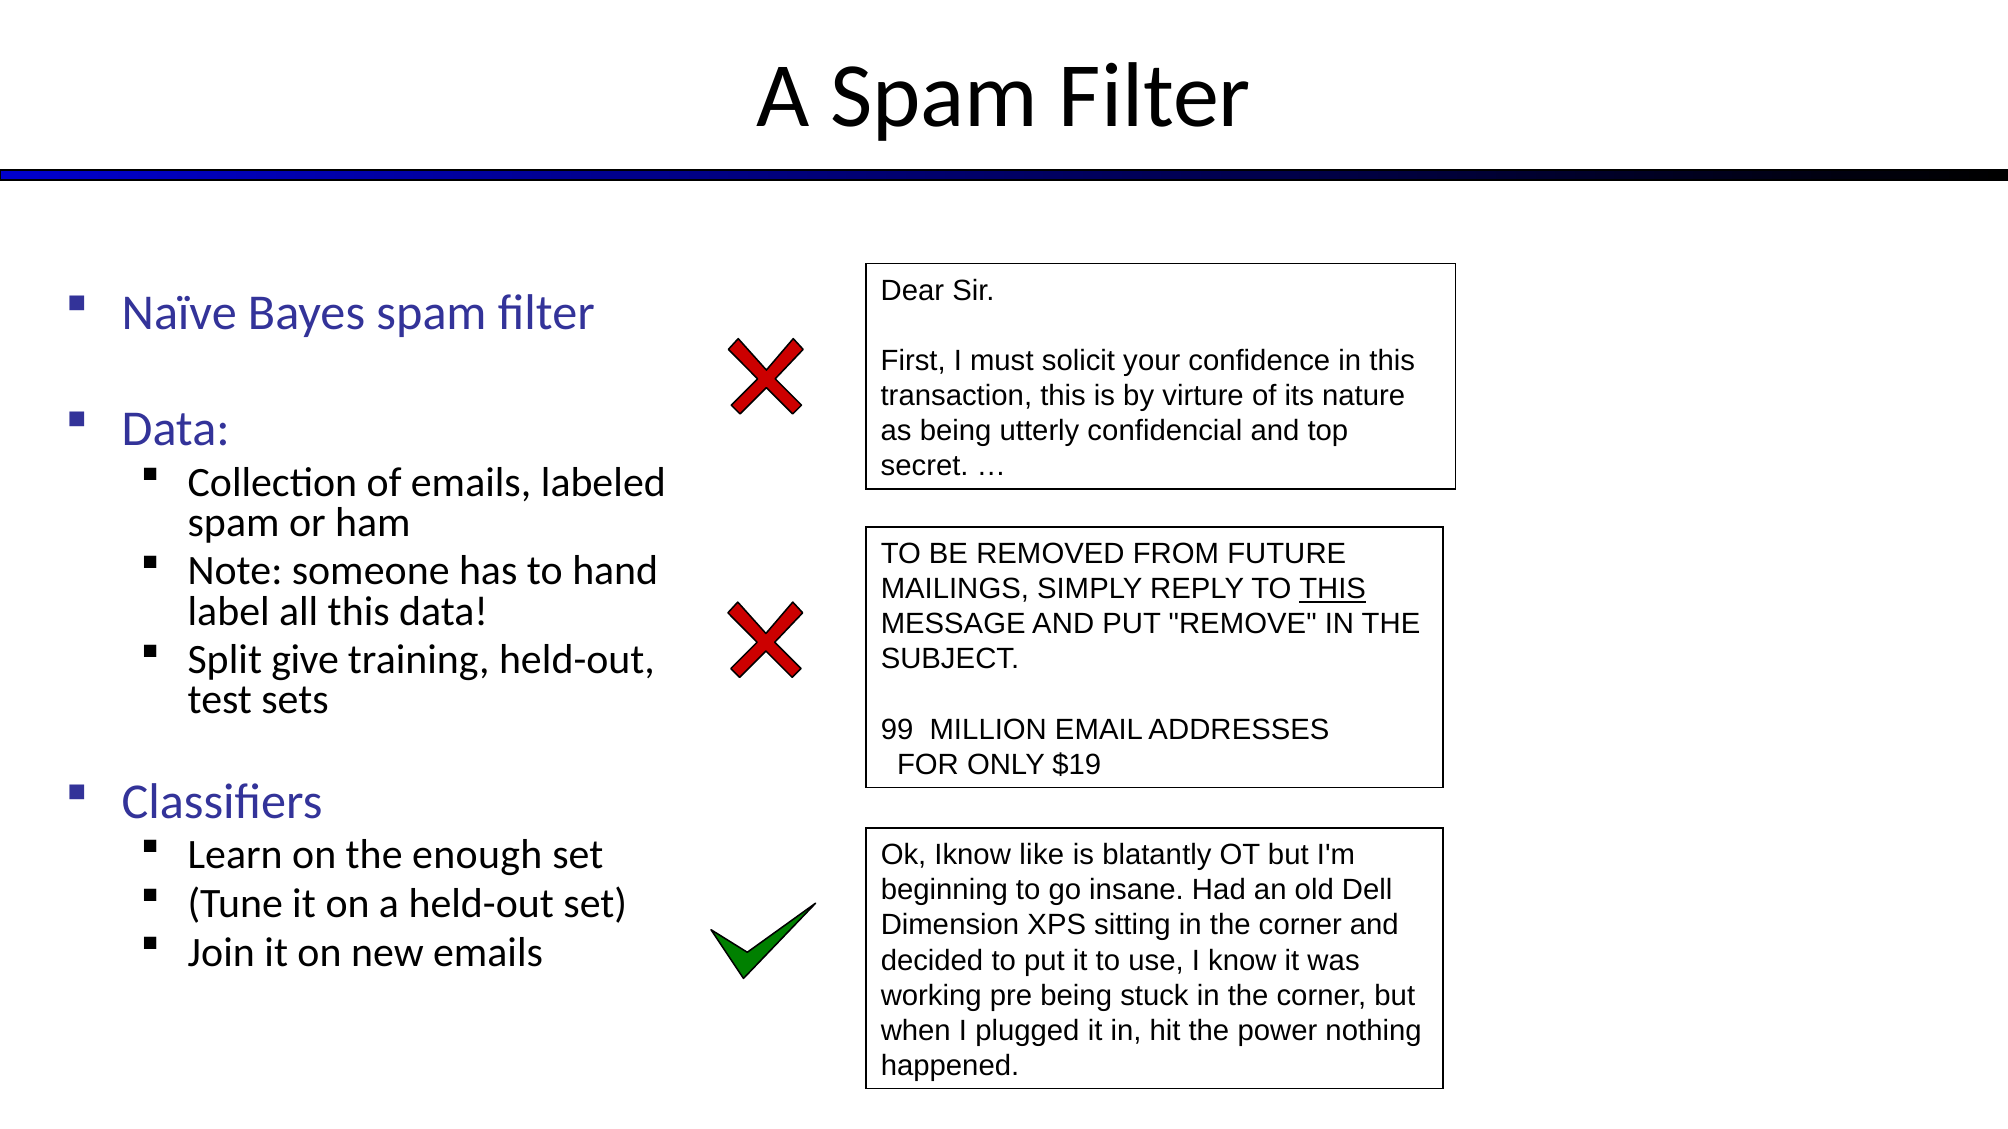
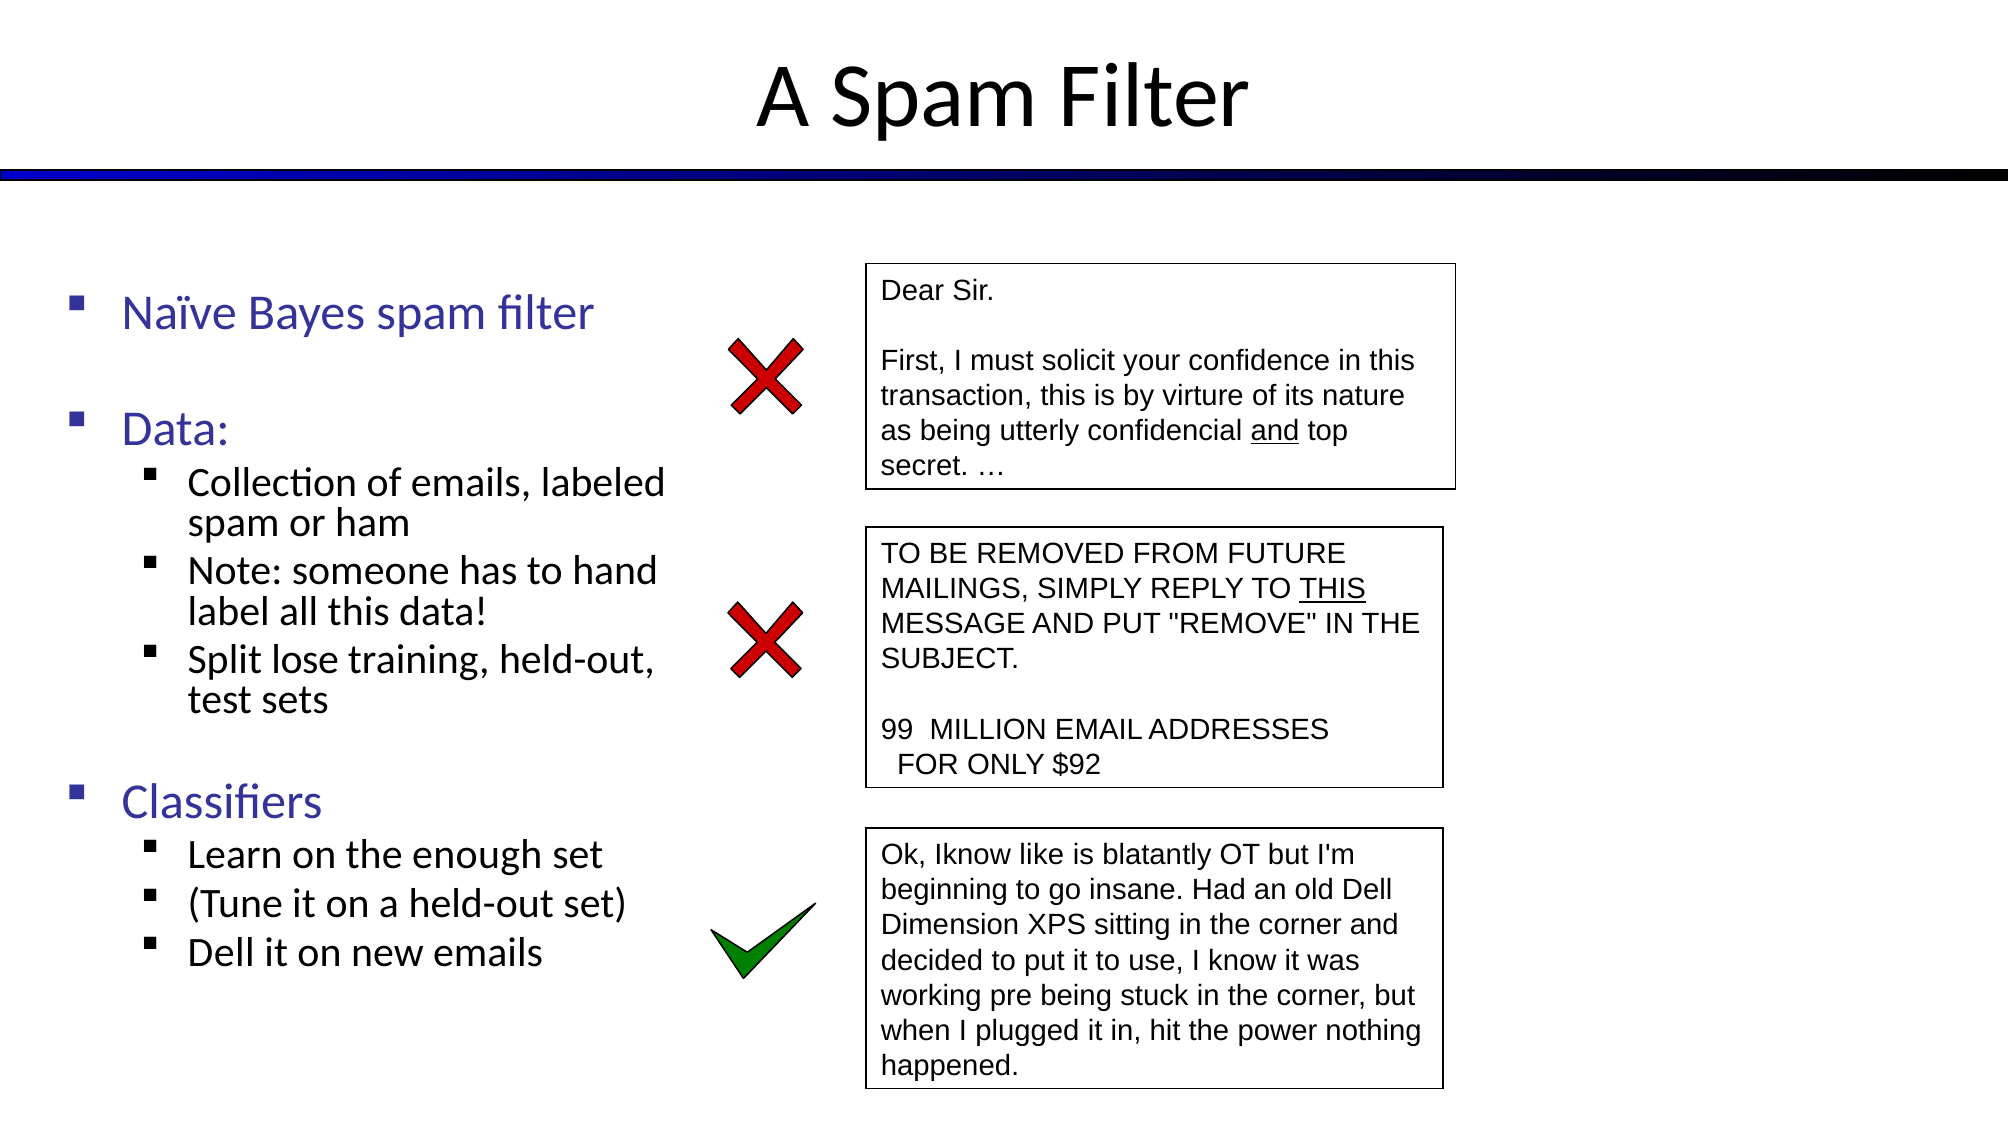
and at (1275, 431) underline: none -> present
give: give -> lose
$19: $19 -> $92
Join at (221, 953): Join -> Dell
